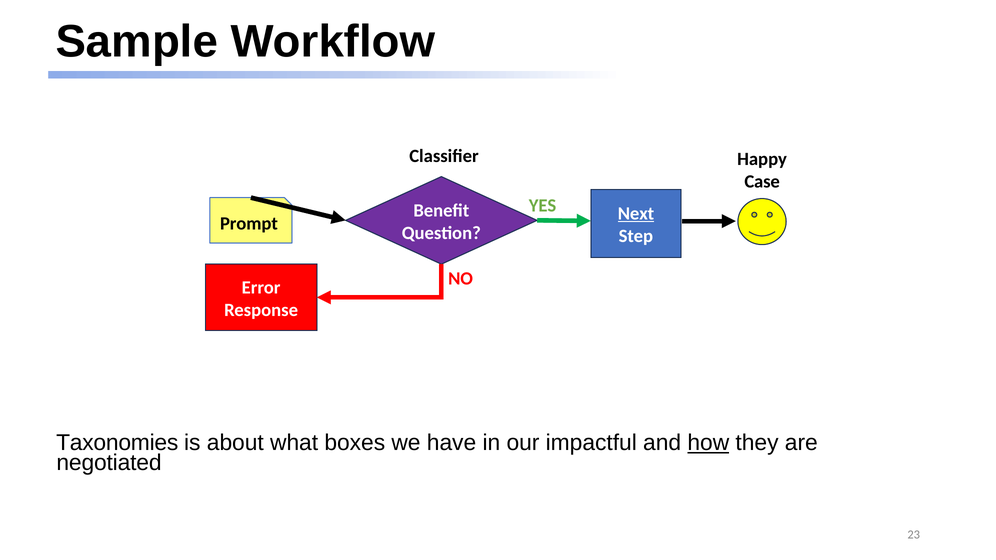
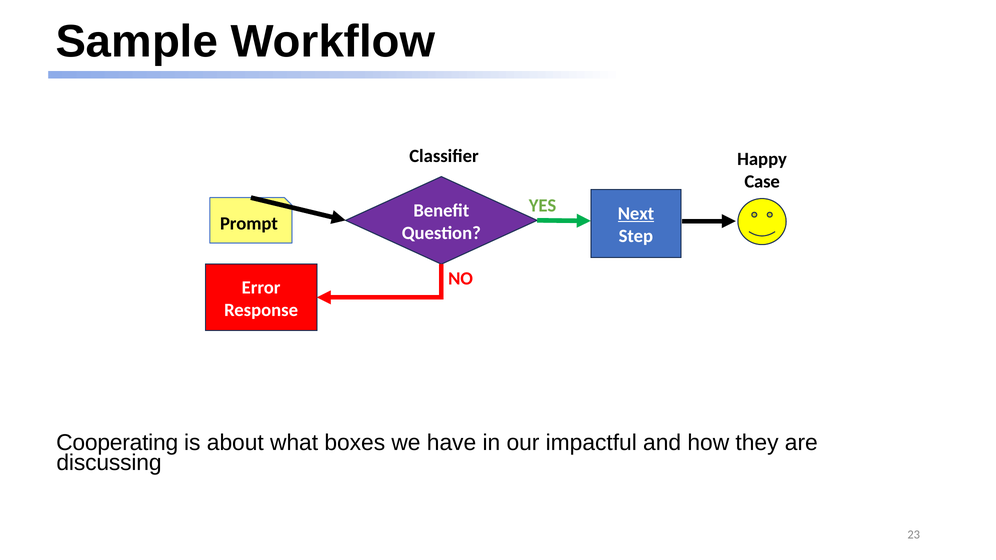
Taxonomies: Taxonomies -> Cooperating
how underline: present -> none
negotiated: negotiated -> discussing
